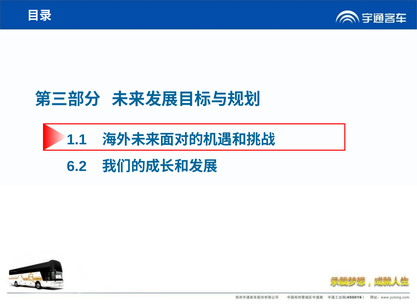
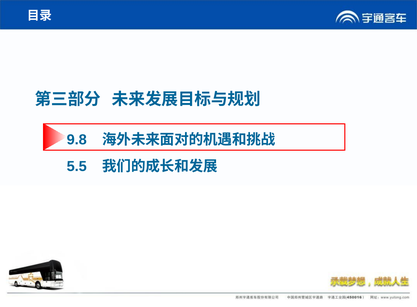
1.1: 1.1 -> 9.8
6.2: 6.2 -> 5.5
